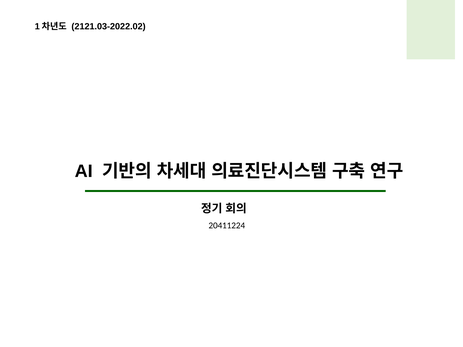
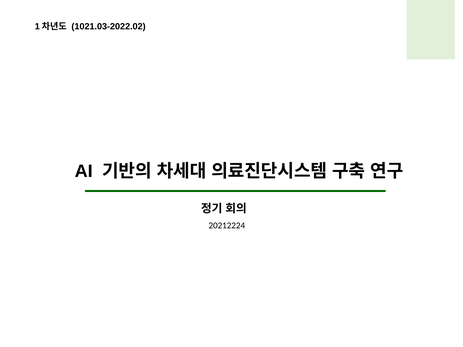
2121.03-2022.02: 2121.03-2022.02 -> 1021.03-2022.02
20411224: 20411224 -> 20212224
